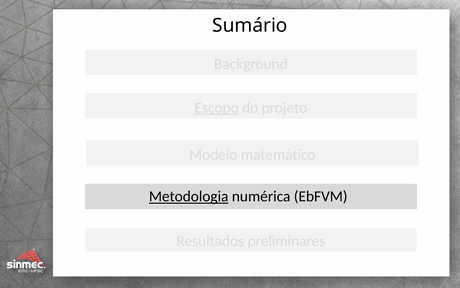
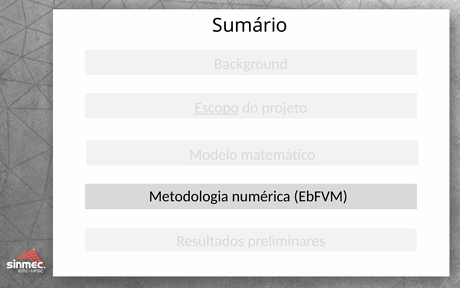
Metodologia underline: present -> none
